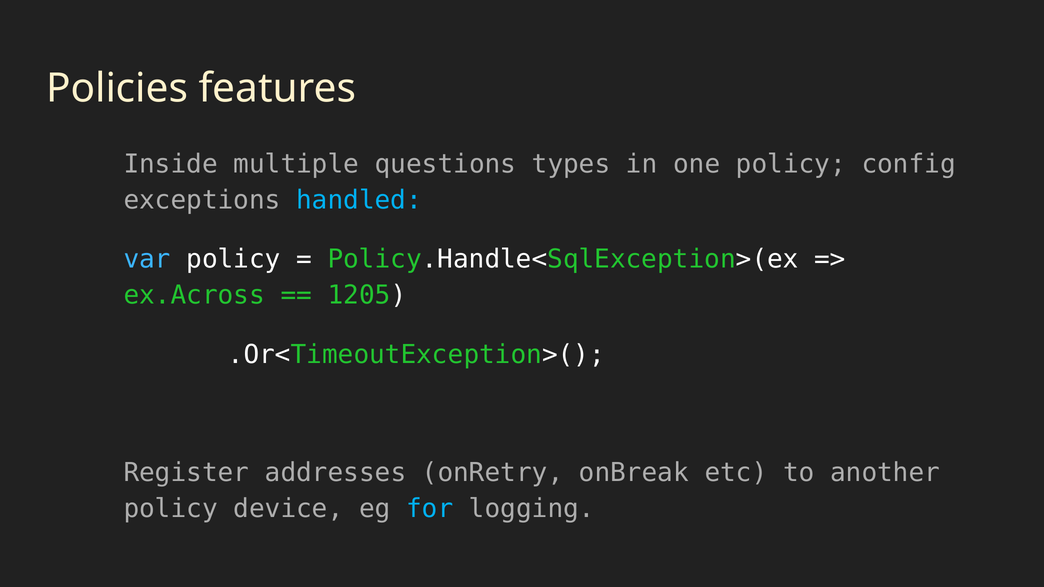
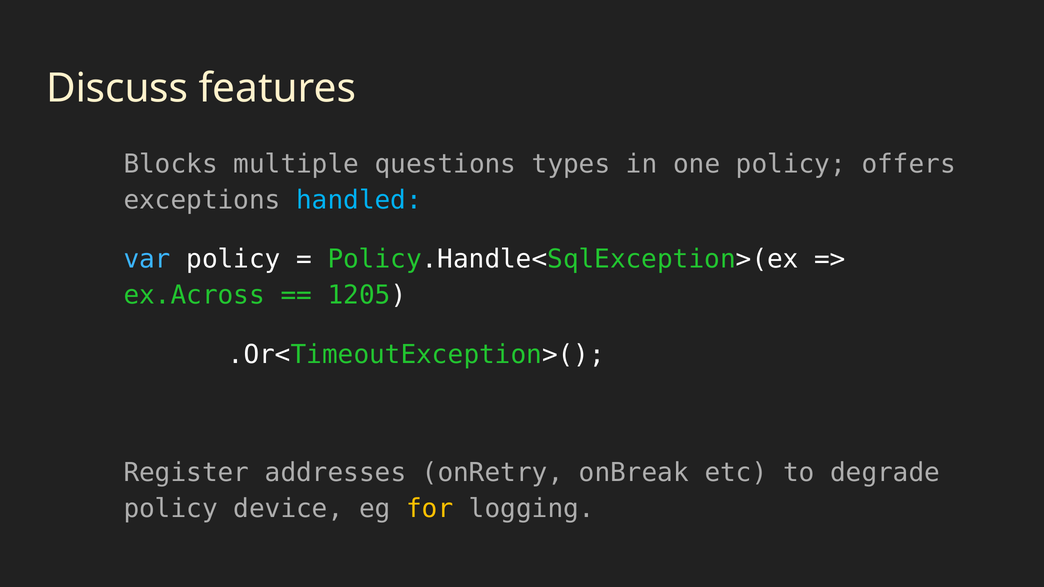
Policies: Policies -> Discuss
Inside: Inside -> Blocks
config: config -> offers
another: another -> degrade
for colour: light blue -> yellow
